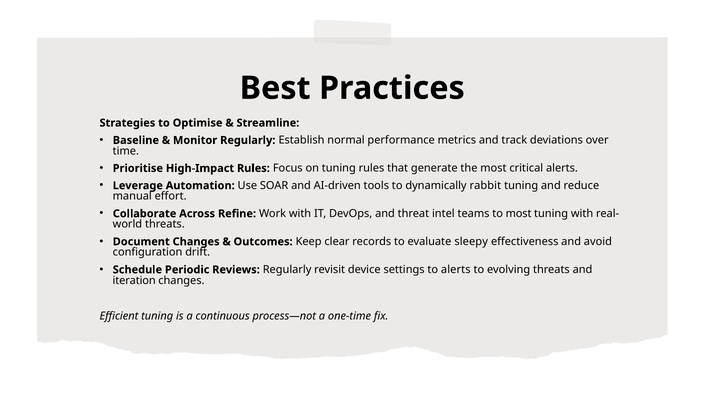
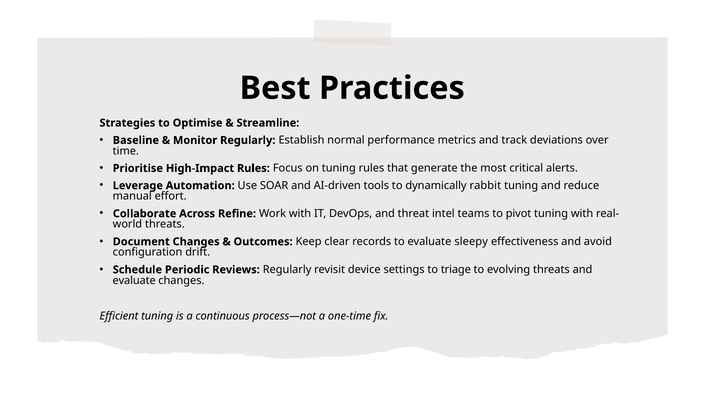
to most: most -> pivot
to alerts: alerts -> triage
iteration at (134, 280): iteration -> evaluate
